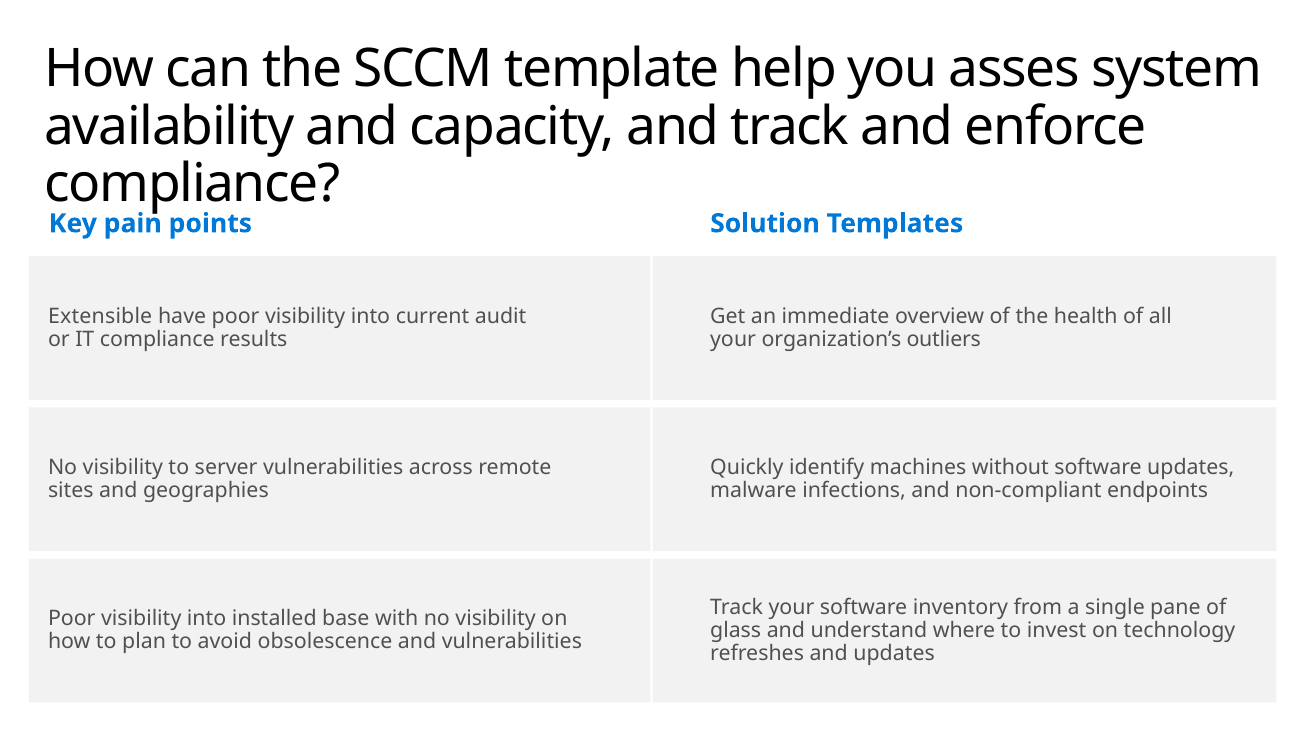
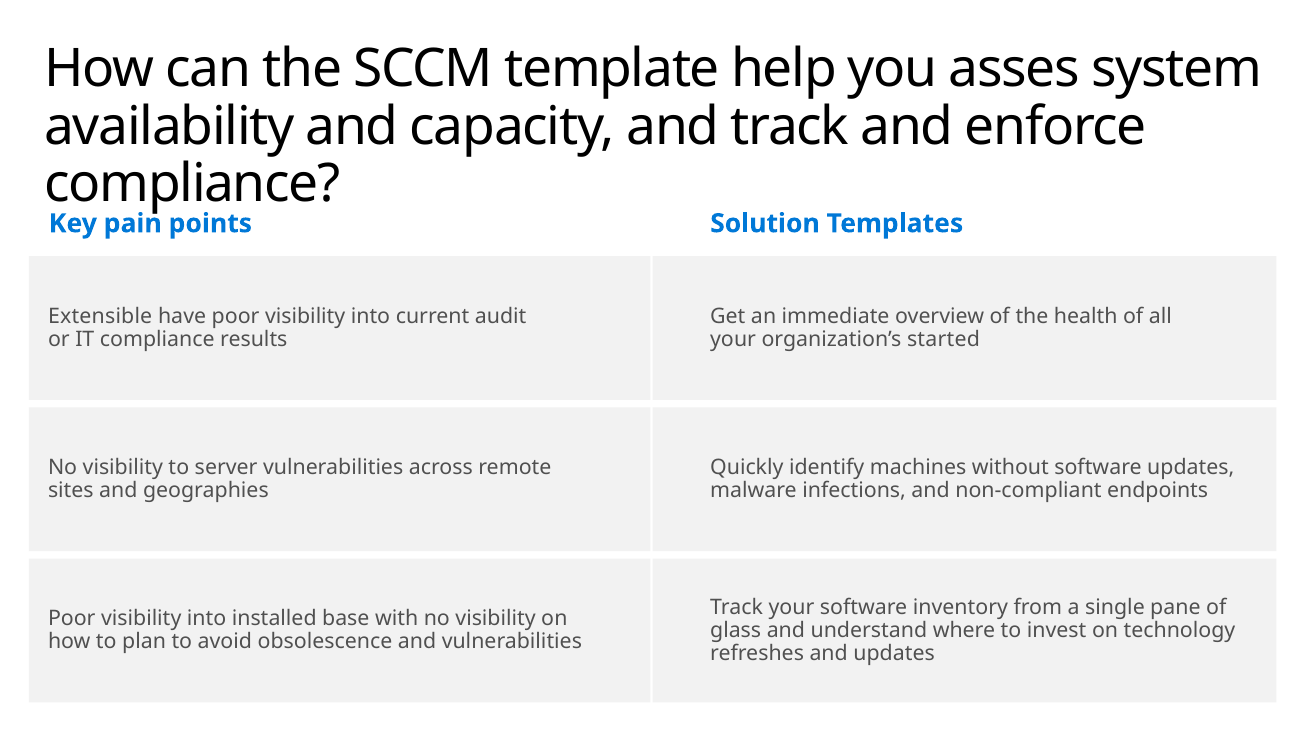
outliers: outliers -> started
